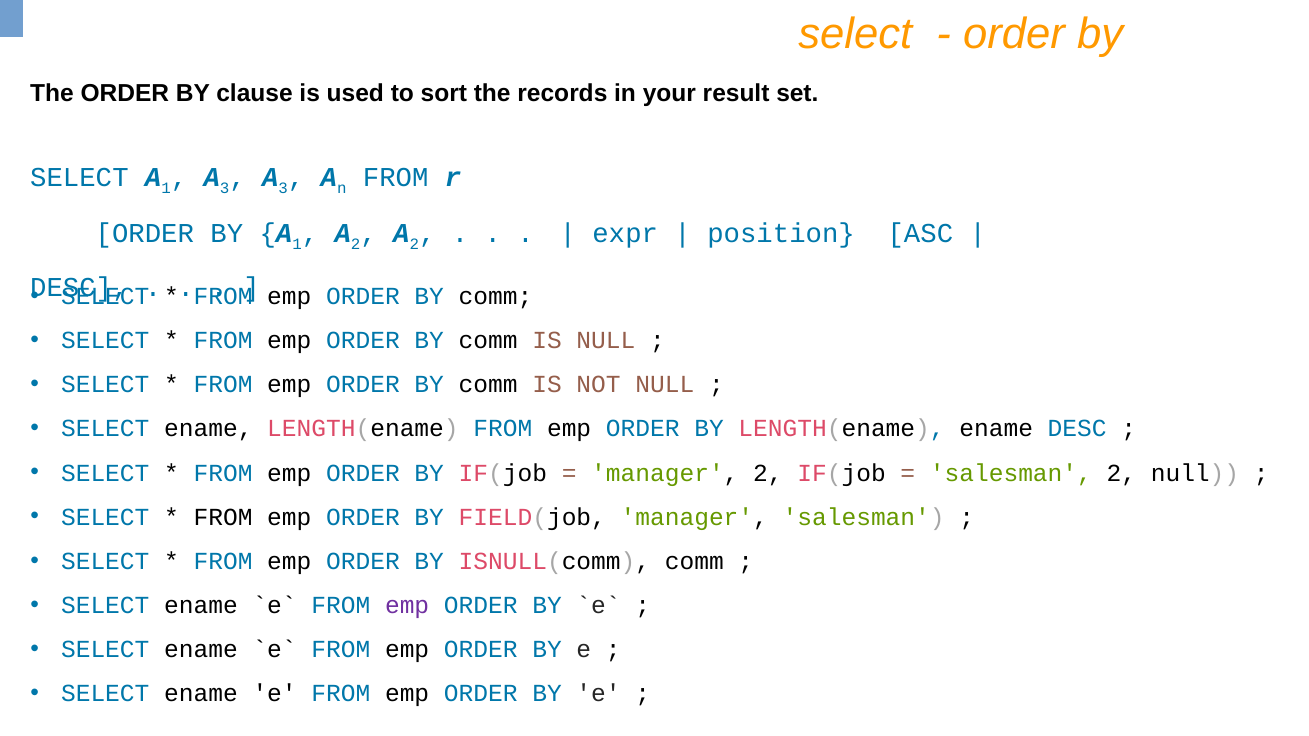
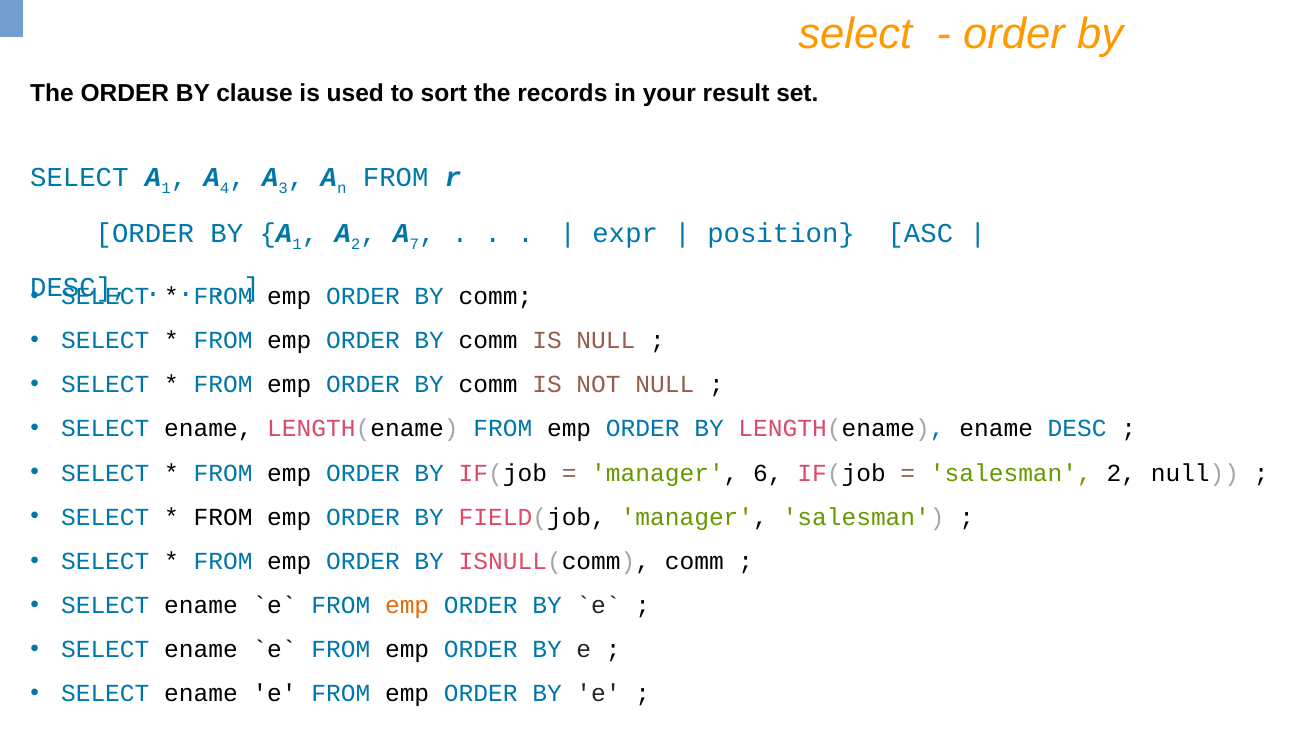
3 at (225, 188): 3 -> 4
2 at (414, 244): 2 -> 7
manager 2: 2 -> 6
emp at (407, 606) colour: purple -> orange
